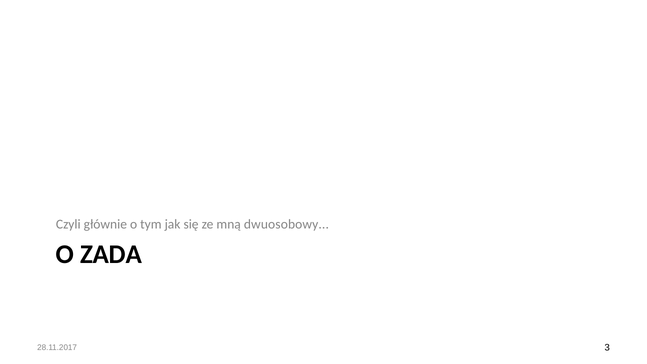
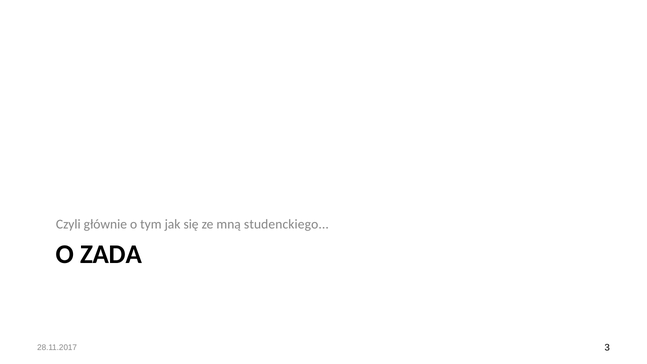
dwuosobowy: dwuosobowy -> studenckiego
